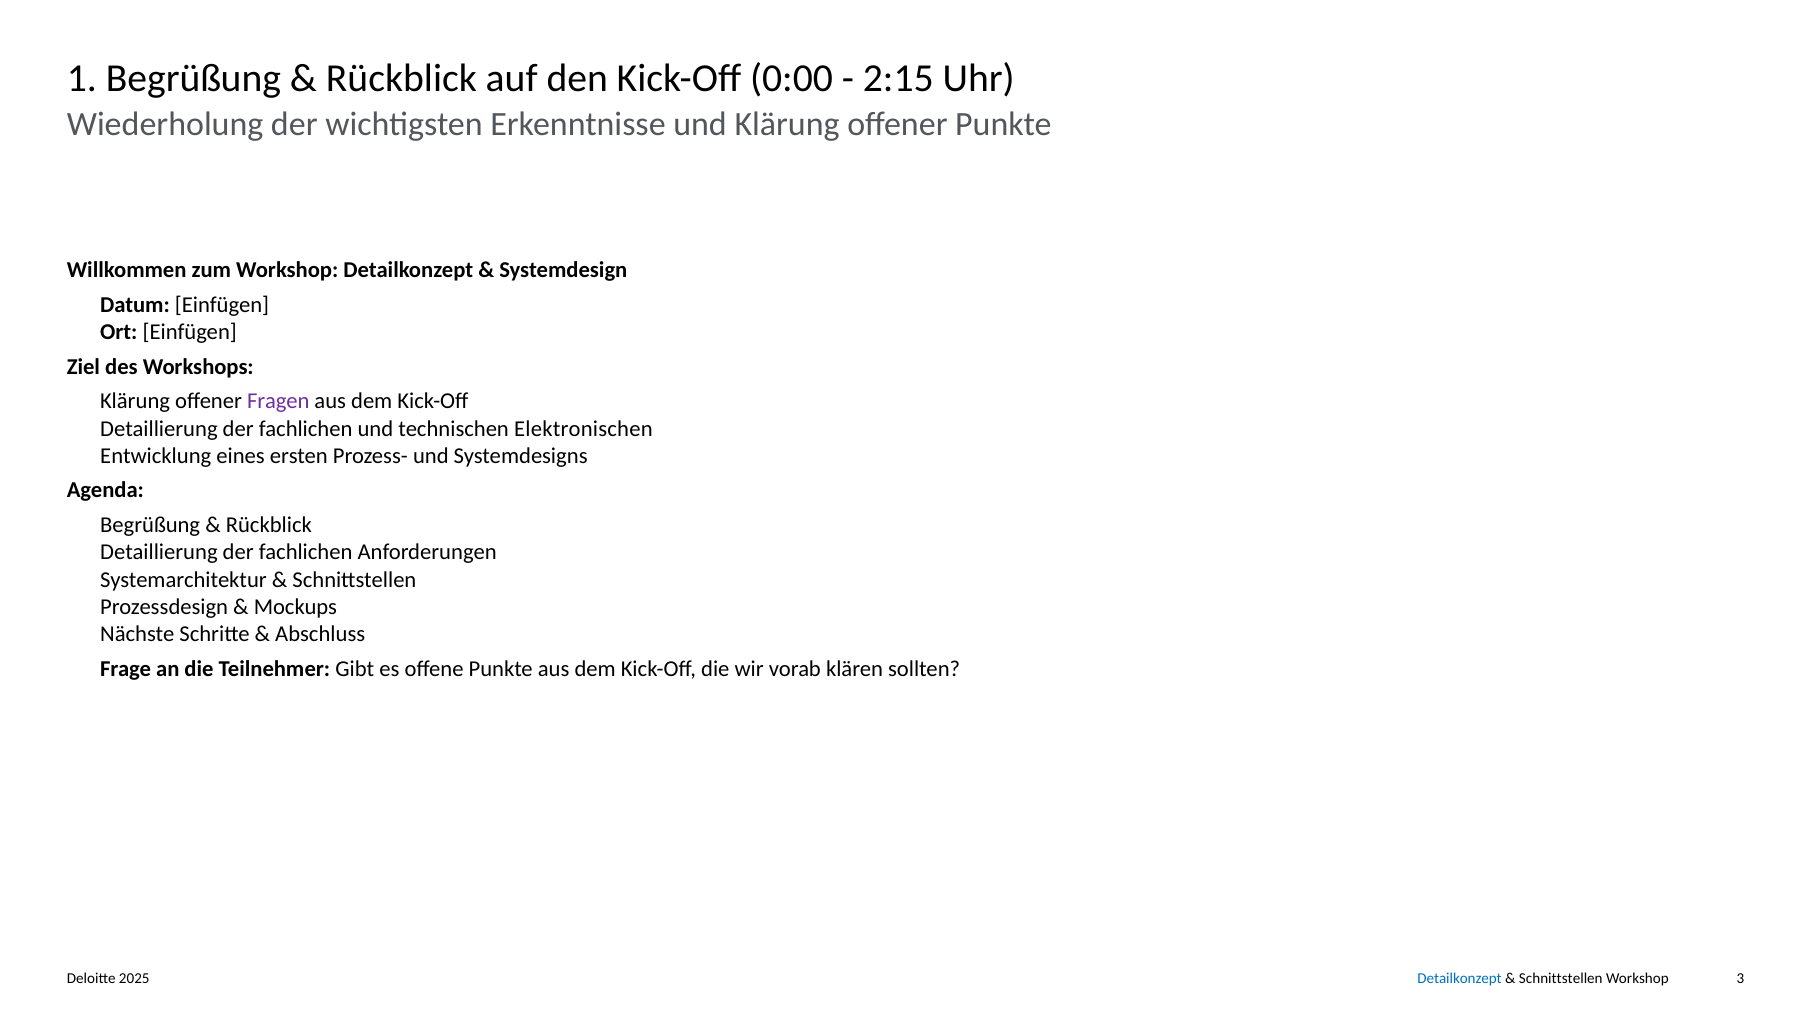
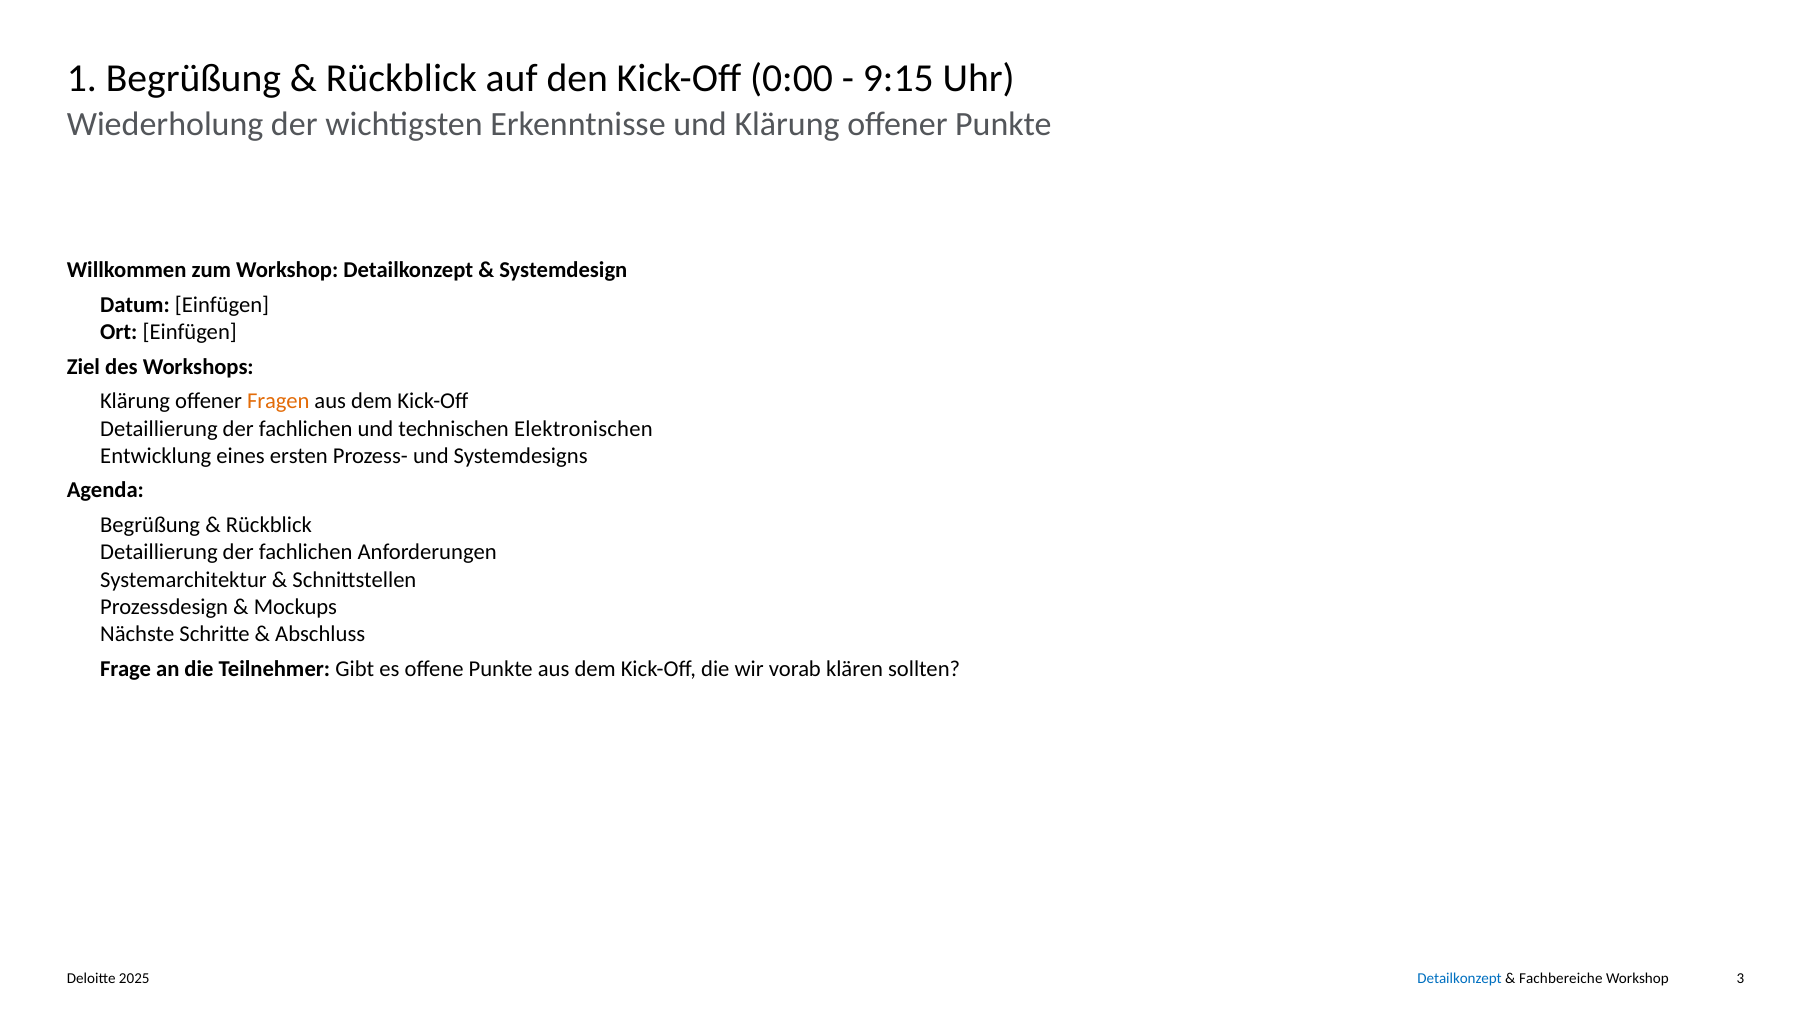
2:15: 2:15 -> 9:15
Fragen colour: purple -> orange
Schnittstellen at (1561, 979): Schnittstellen -> Fachbereiche
